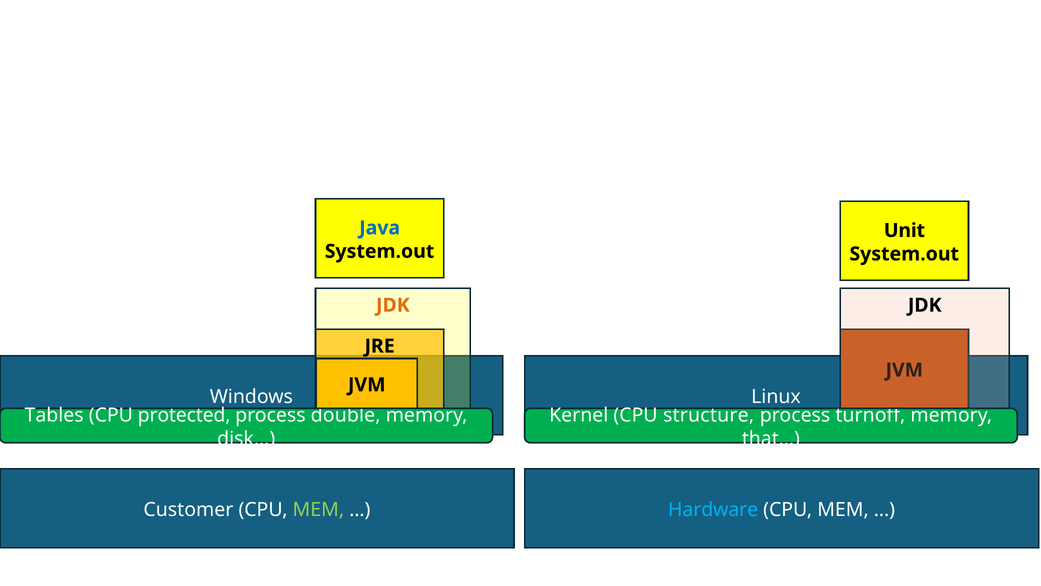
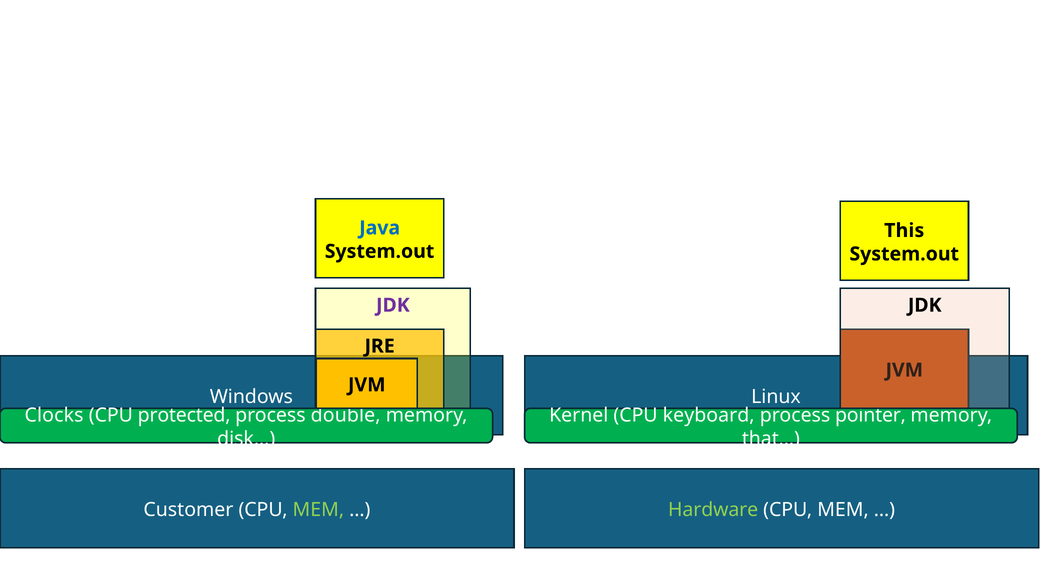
Unit: Unit -> This
JDK at (393, 305) colour: orange -> purple
Tables: Tables -> Clocks
structure: structure -> keyboard
turnoff: turnoff -> pointer
Hardware colour: light blue -> light green
